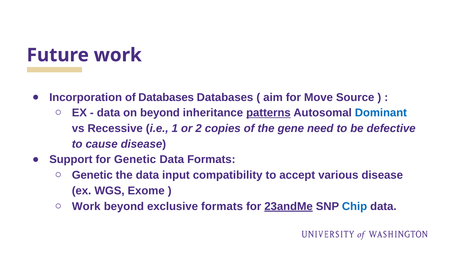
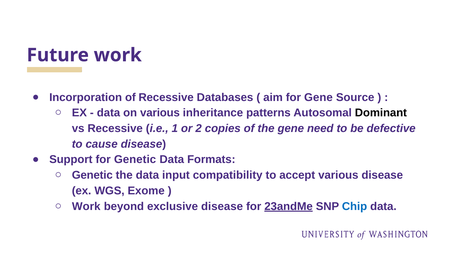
of Databases: Databases -> Recessive
for Move: Move -> Gene
on beyond: beyond -> various
patterns underline: present -> none
Dominant colour: blue -> black
exclusive formats: formats -> disease
